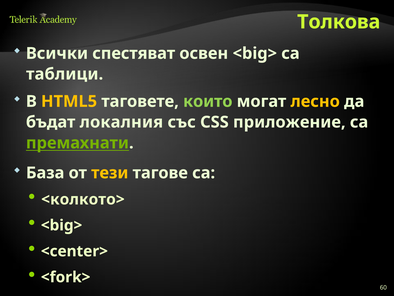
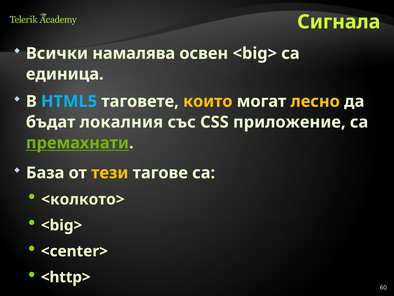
Толкова: Толкова -> Сигнала
спестяват: спестяват -> намалява
таблици: таблици -> единица
HTML5 colour: yellow -> light blue
които colour: light green -> yellow
<fork>: <fork> -> <http>
